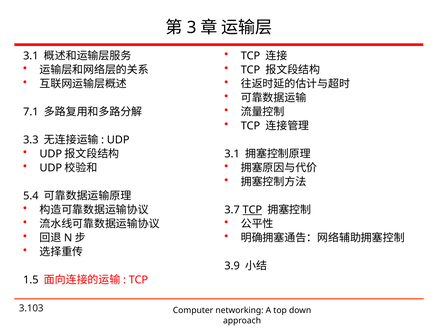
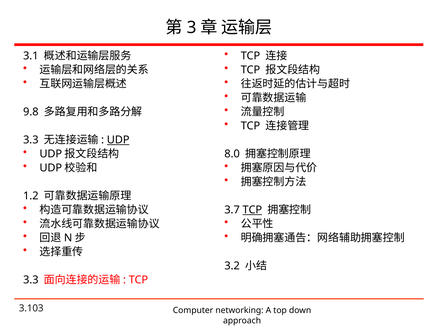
7.1: 7.1 -> 9.8
UDP underline: none -> present
3.1 at (232, 154): 3.1 -> 8.0
5.4: 5.4 -> 1.2
3.9: 3.9 -> 3.2
1.5 at (31, 280): 1.5 -> 3.3
